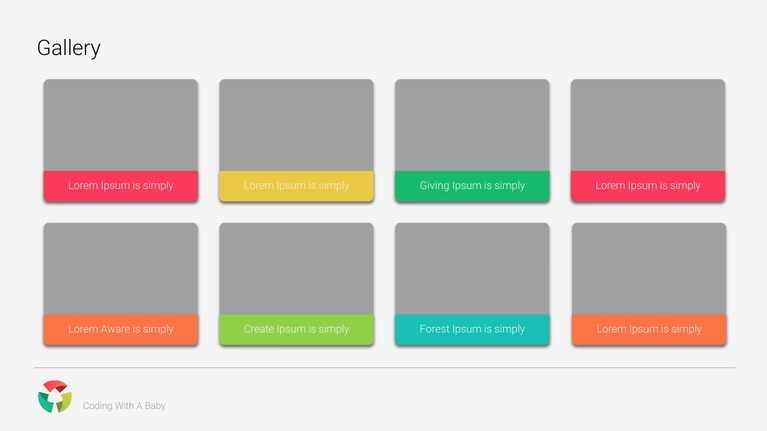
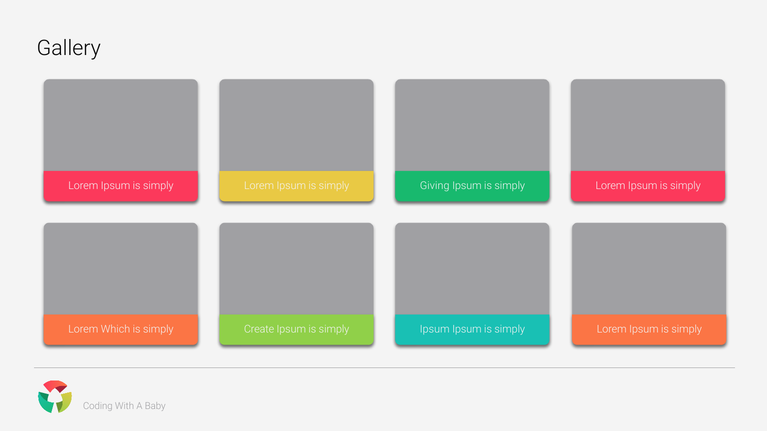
Aware: Aware -> Which
simply Forest: Forest -> Ipsum
